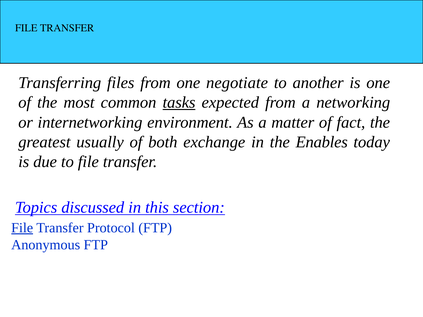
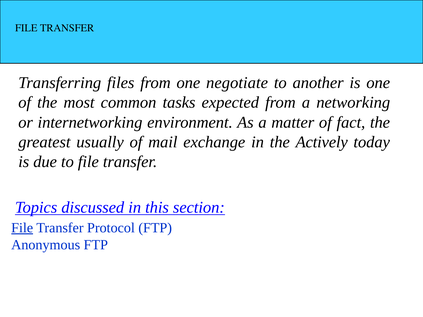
tasks underline: present -> none
both: both -> mail
Enables: Enables -> Actively
